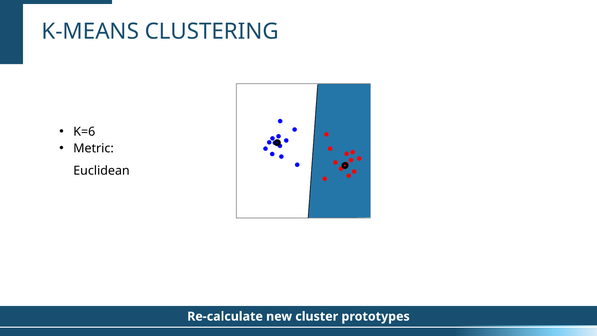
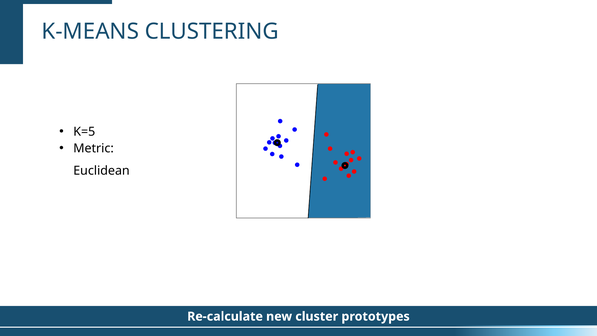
K=6: K=6 -> K=5
